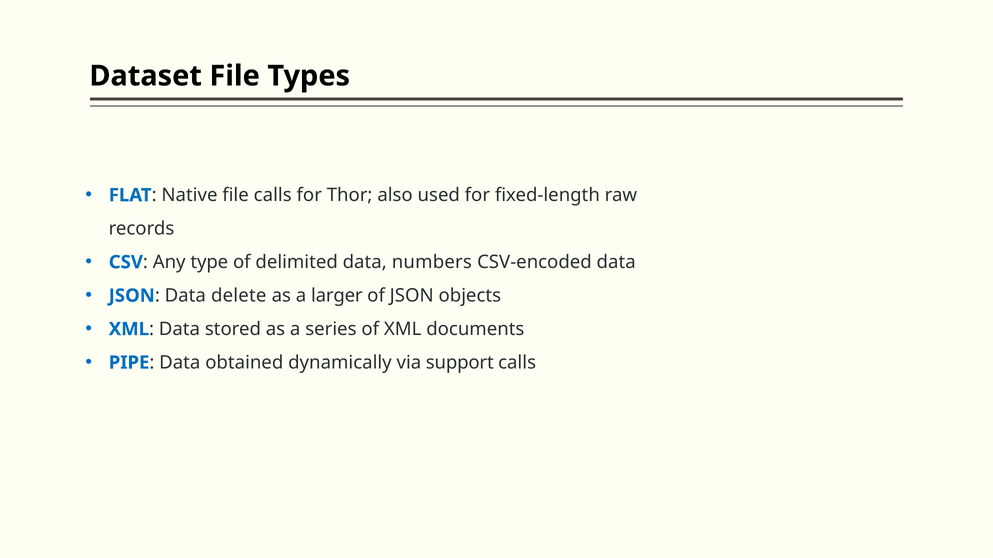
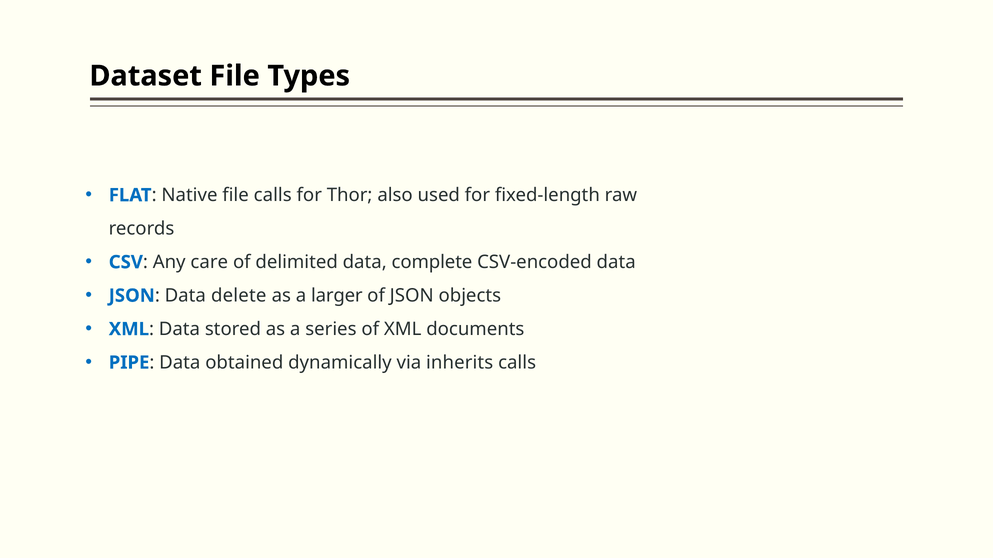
type: type -> care
numbers: numbers -> complete
support: support -> inherits
